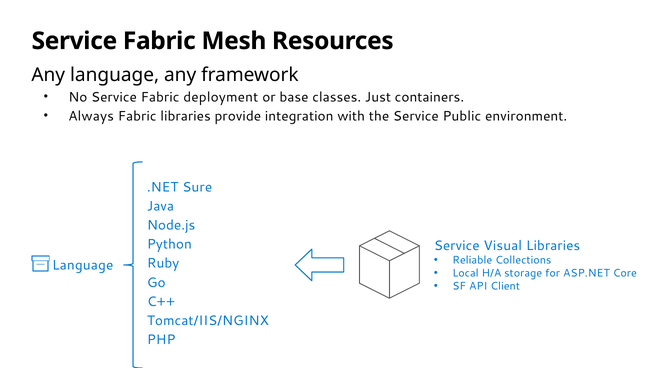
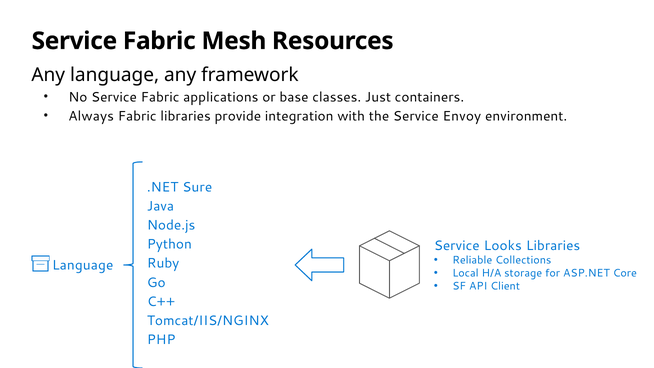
deployment: deployment -> applications
Public: Public -> Envoy
Visual: Visual -> Looks
